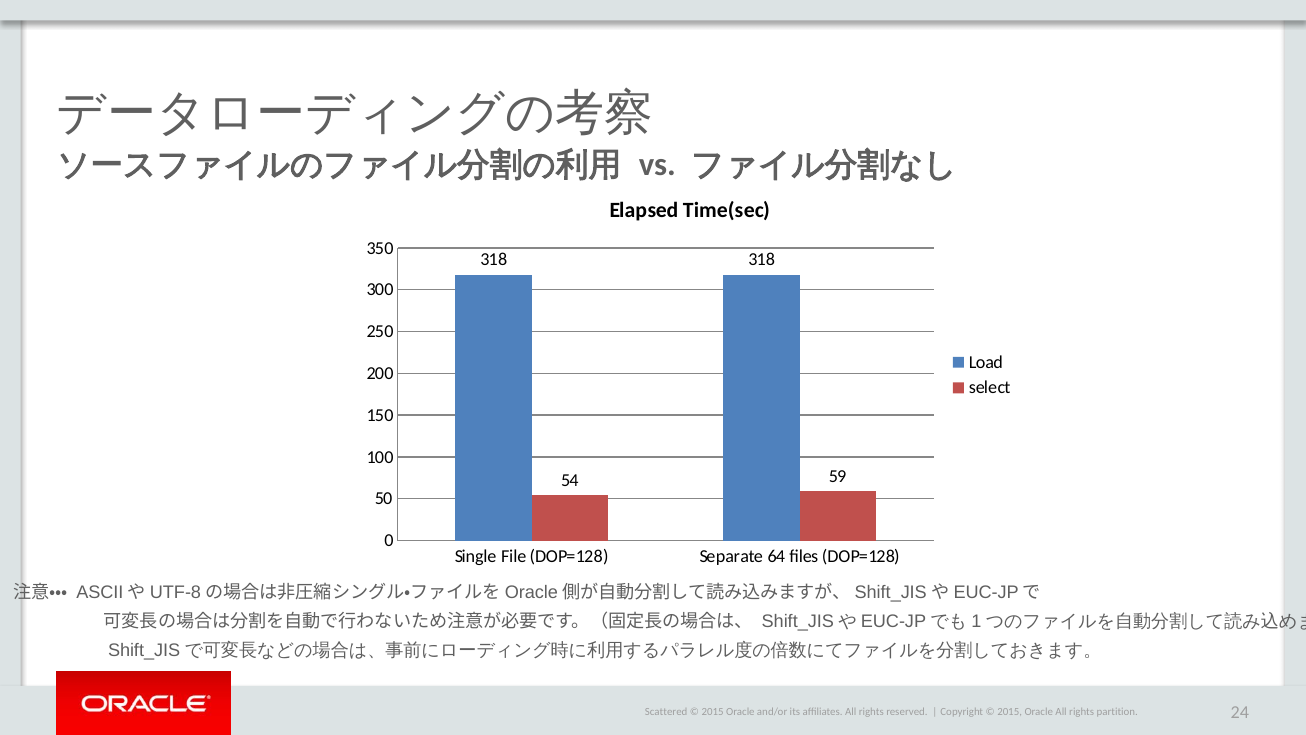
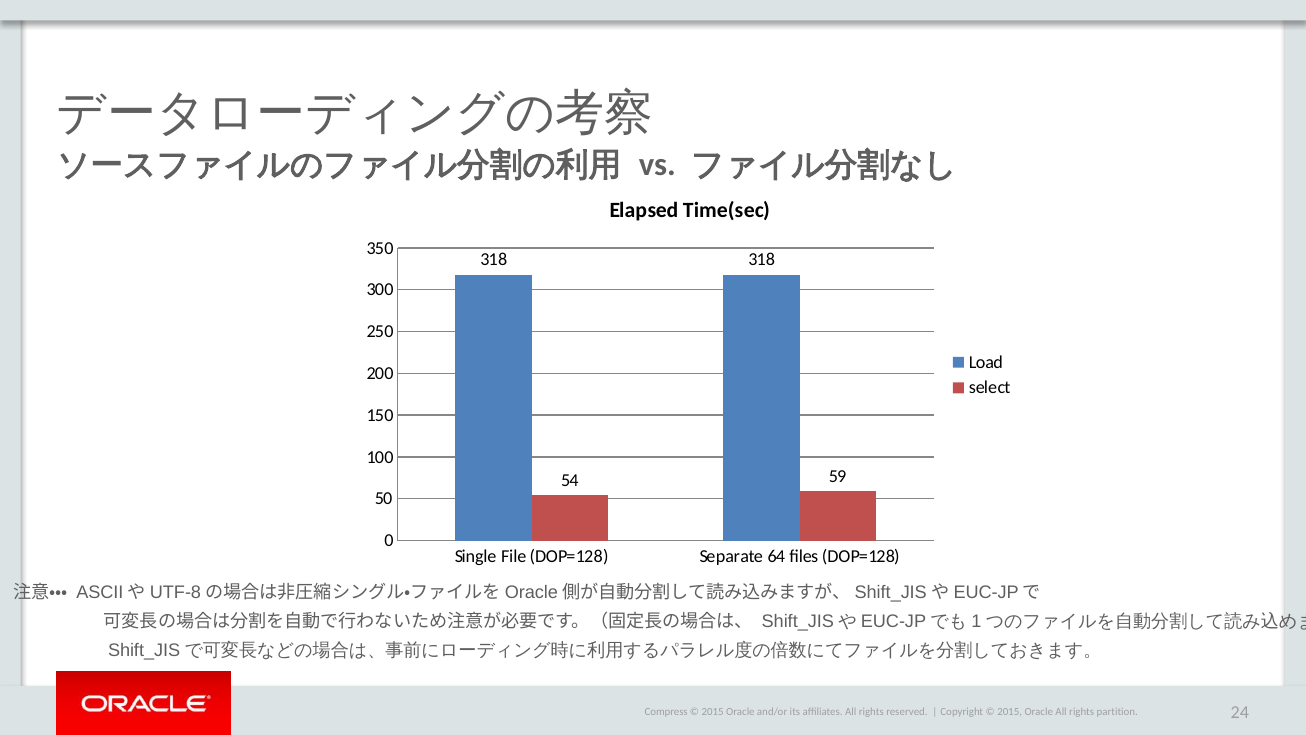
Scattered: Scattered -> Compress
